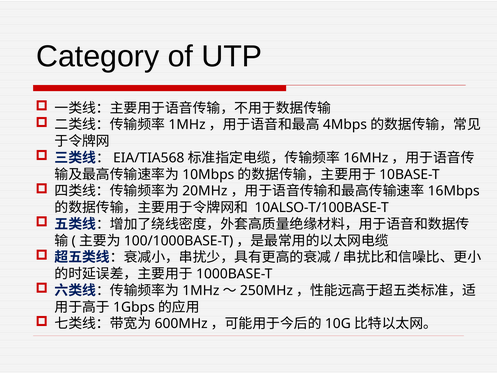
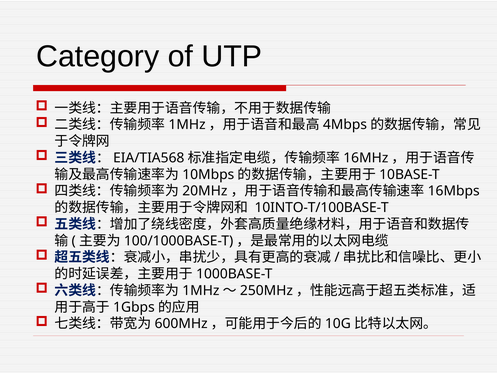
10ALSO-T/100BASE-T: 10ALSO-T/100BASE-T -> 10INTO-T/100BASE-T
